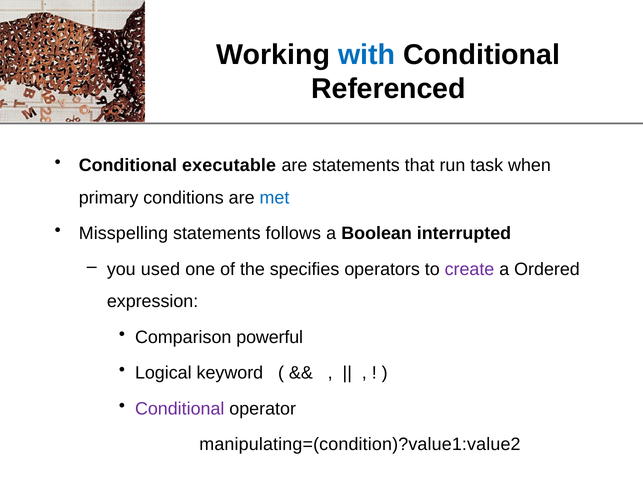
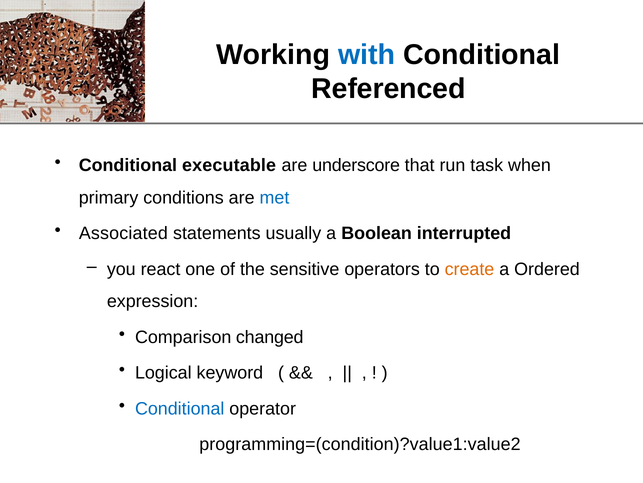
are statements: statements -> underscore
Misspelling: Misspelling -> Associated
follows: follows -> usually
used: used -> react
specifies: specifies -> sensitive
create colour: purple -> orange
powerful: powerful -> changed
Conditional at (180, 408) colour: purple -> blue
manipulating=(condition)?value1:value2: manipulating=(condition)?value1:value2 -> programming=(condition)?value1:value2
